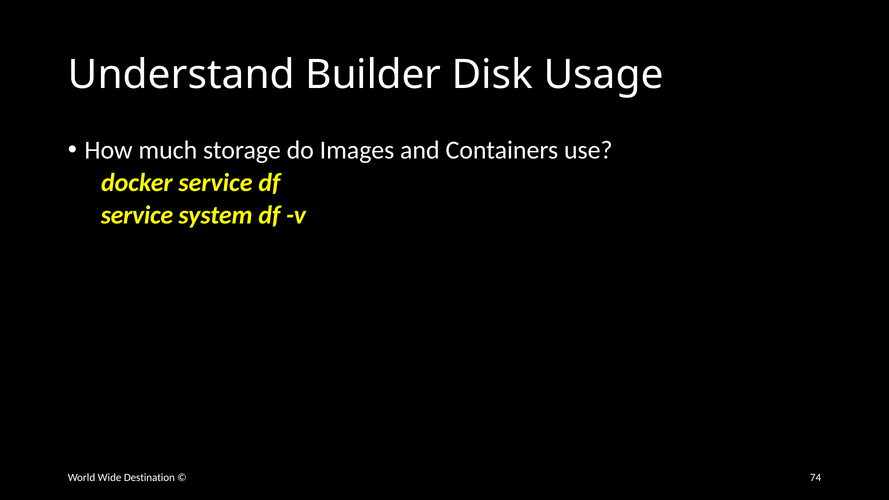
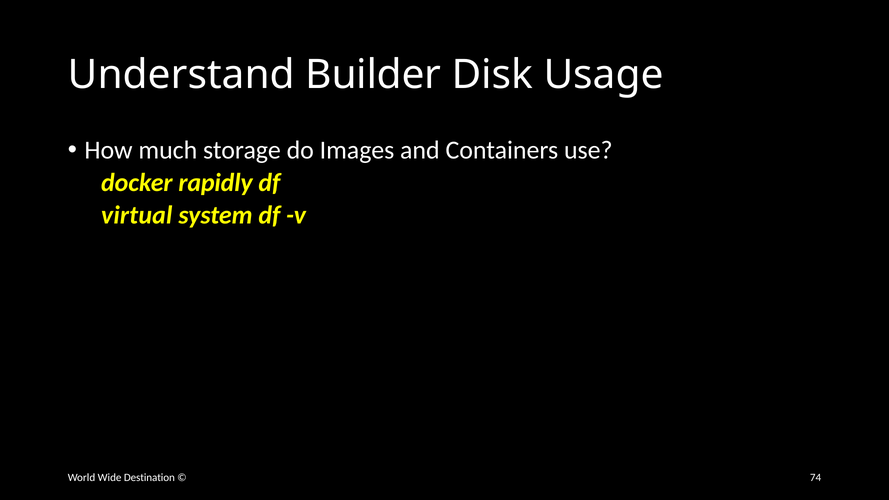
docker service: service -> rapidly
service at (137, 215): service -> virtual
